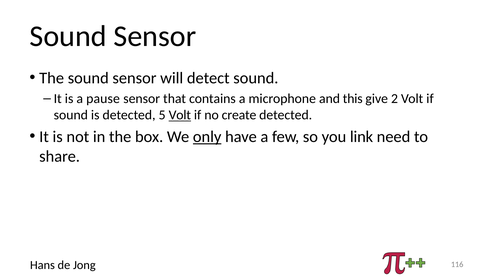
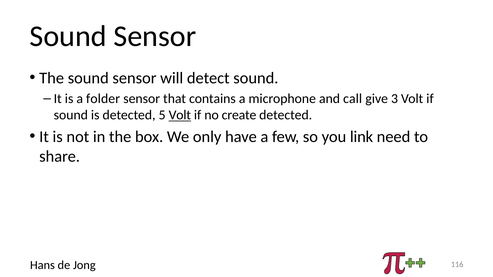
pause: pause -> folder
this: this -> call
2: 2 -> 3
only underline: present -> none
